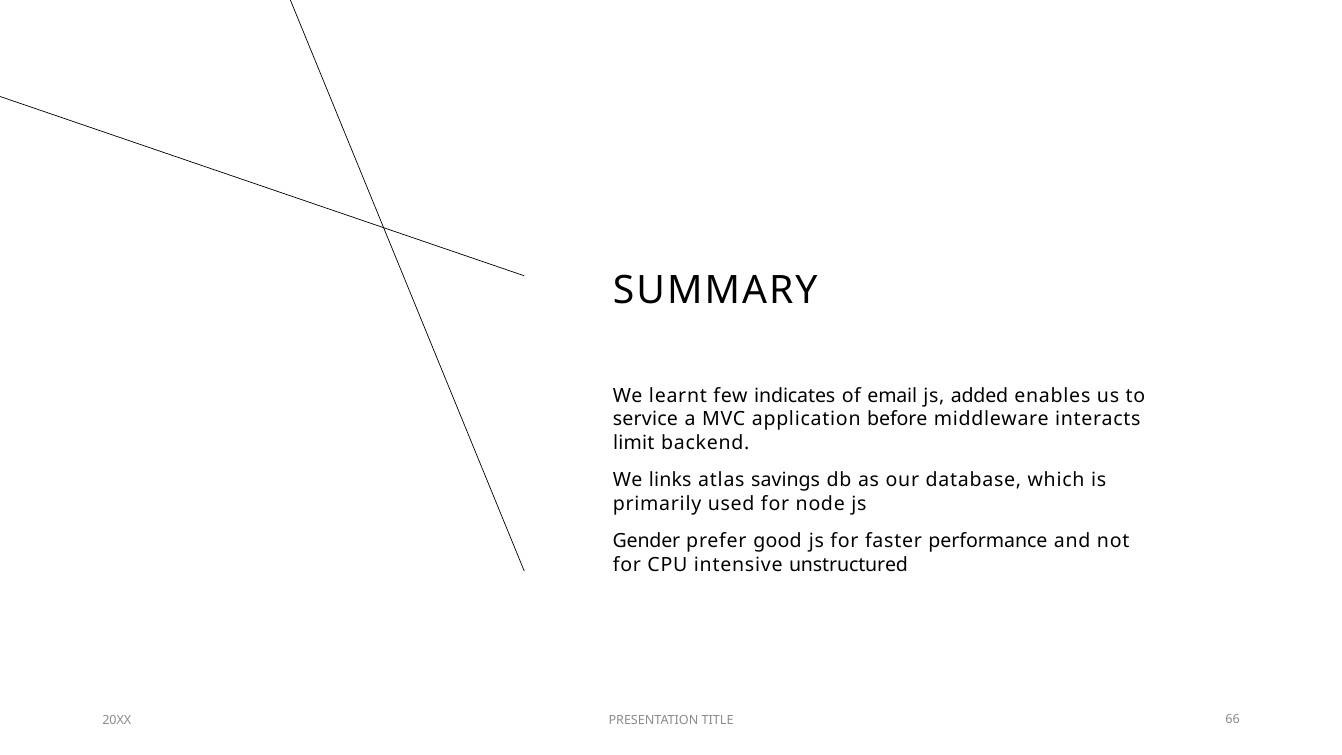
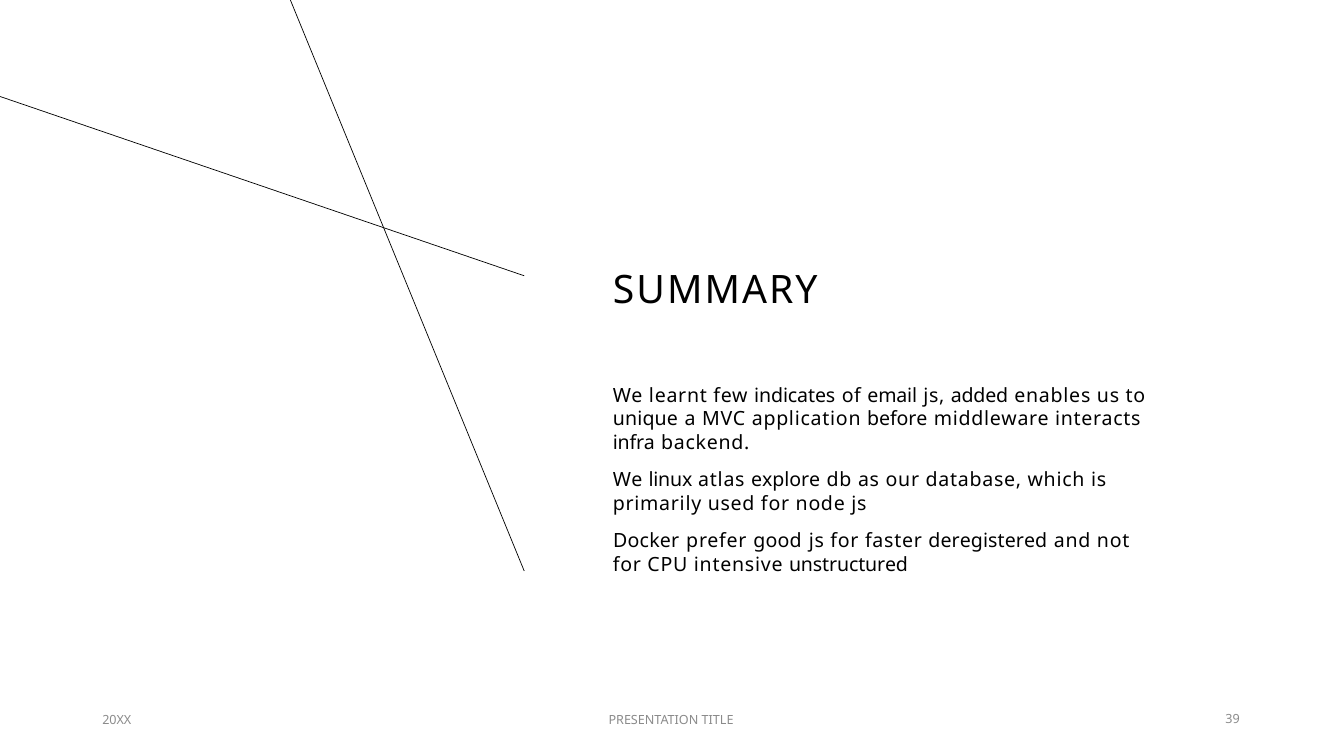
service: service -> unique
limit: limit -> infra
links: links -> linux
savings: savings -> explore
Gender: Gender -> Docker
performance: performance -> deregistered
66: 66 -> 39
